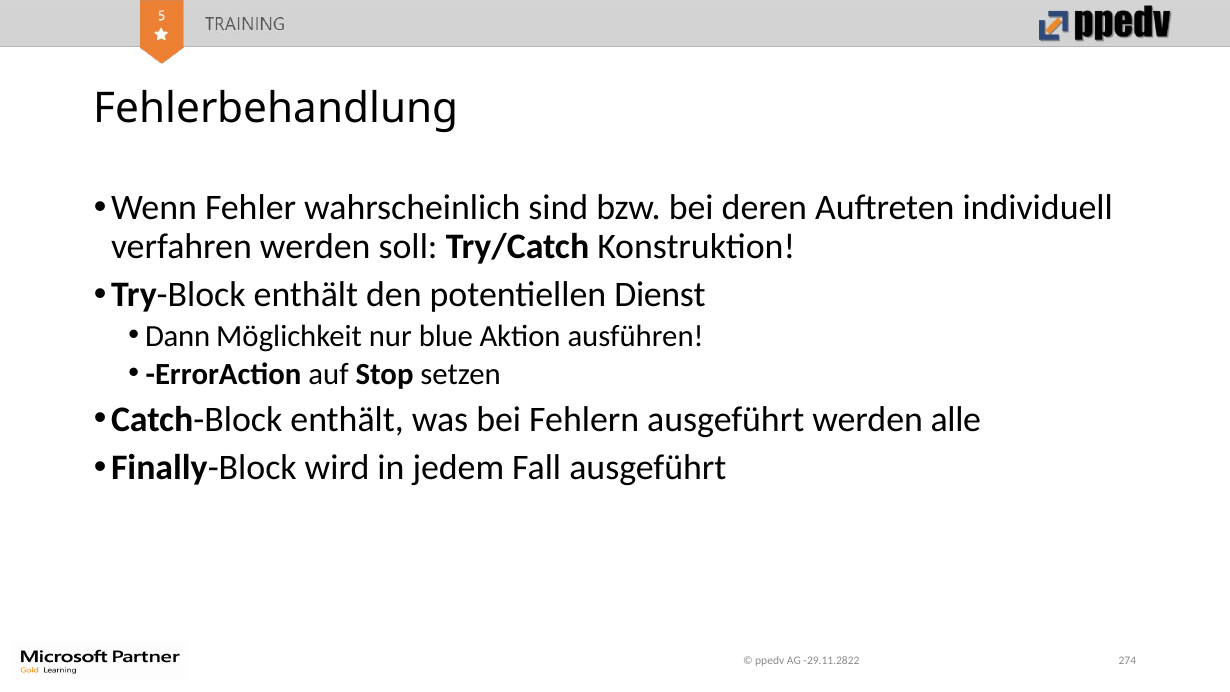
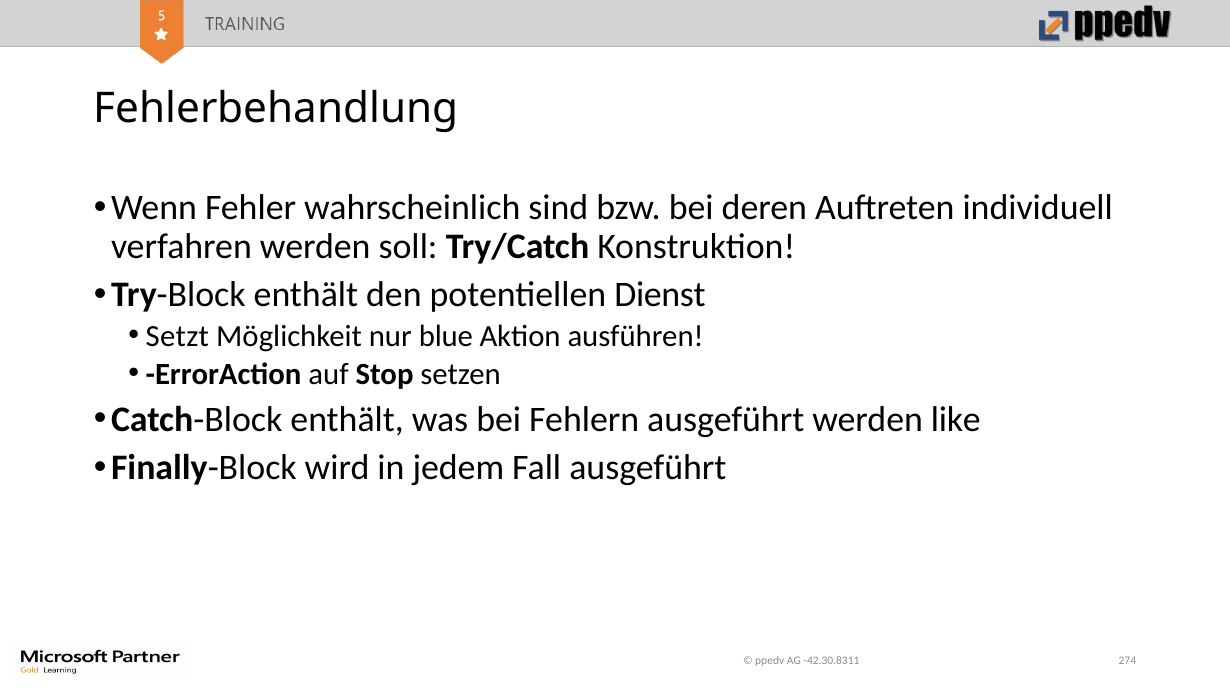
Dann: Dann -> Setzt
alle: alle -> like
-29.11.2822: -29.11.2822 -> -42.30.8311
